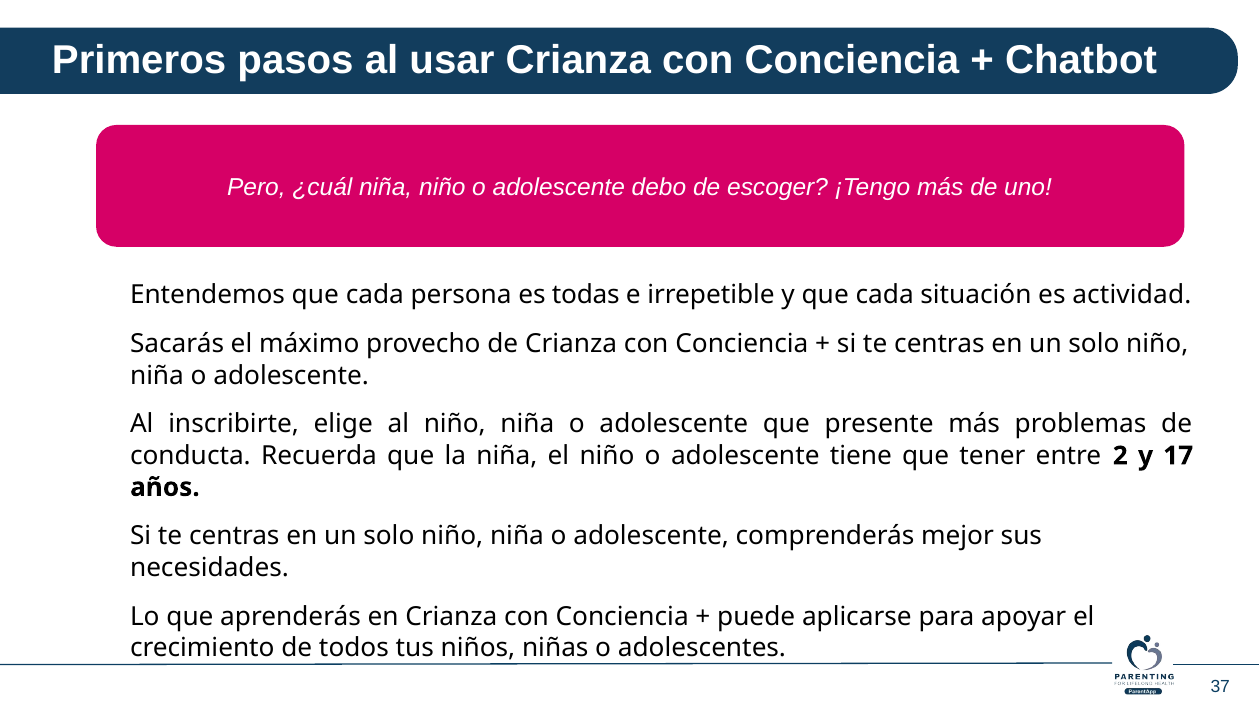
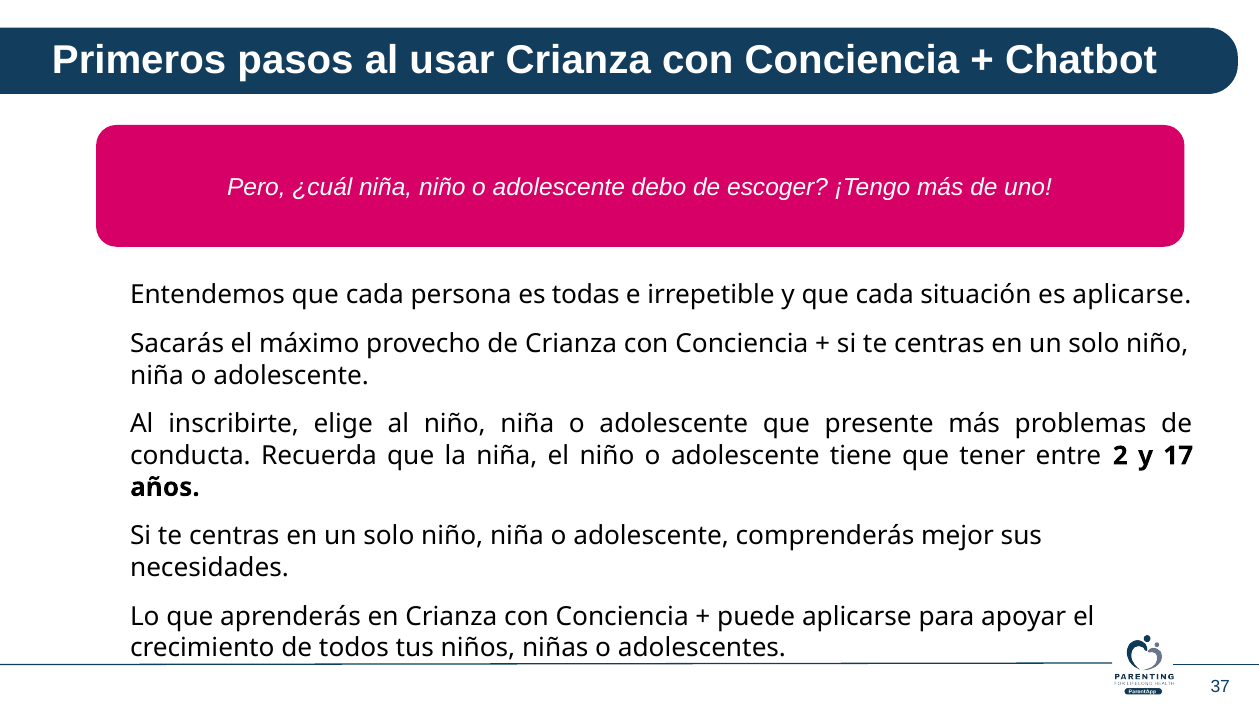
es actividad: actividad -> aplicarse
